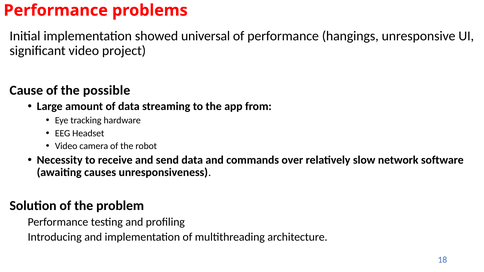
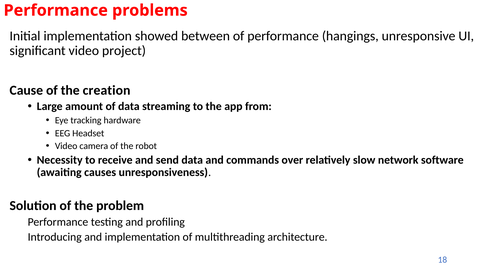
universal: universal -> between
possible: possible -> creation
